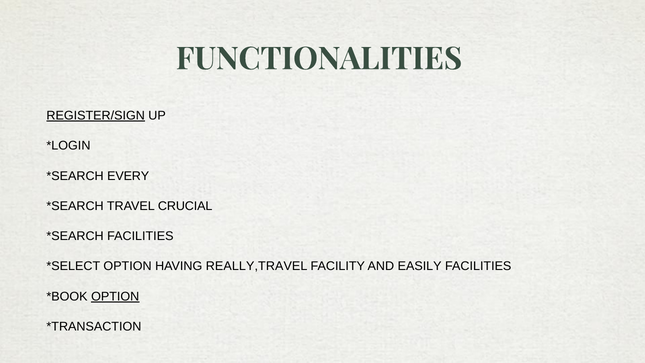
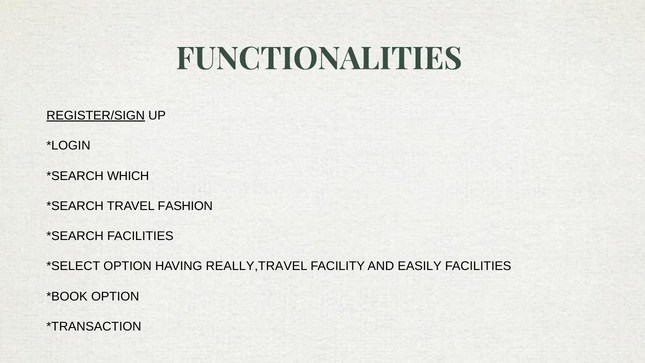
EVERY: EVERY -> WHICH
CRUCIAL: CRUCIAL -> FASHION
OPTION at (115, 296) underline: present -> none
